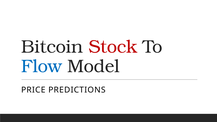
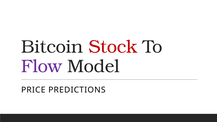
Flow colour: blue -> purple
